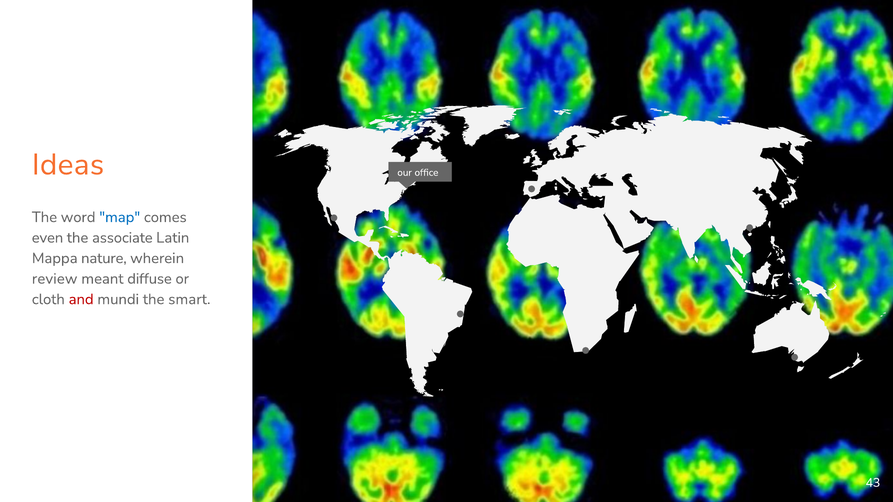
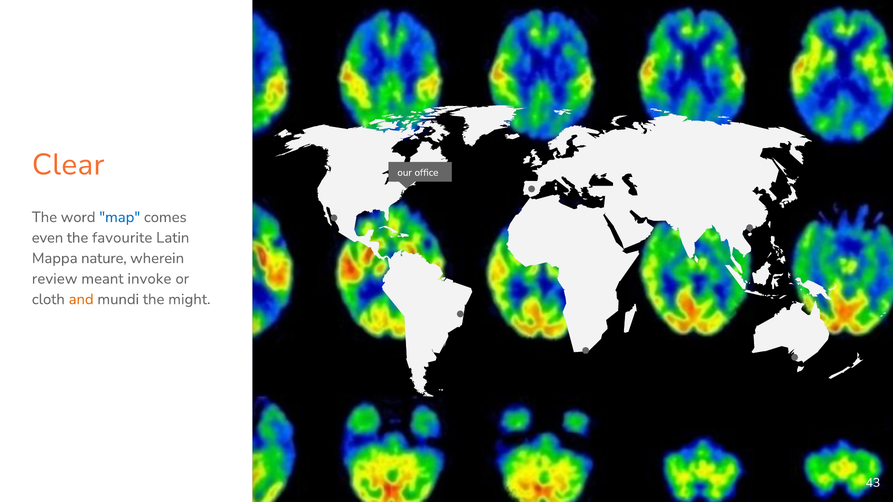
Ideas: Ideas -> Clear
associate: associate -> favourite
diffuse: diffuse -> invoke
and colour: red -> orange
smart: smart -> might
